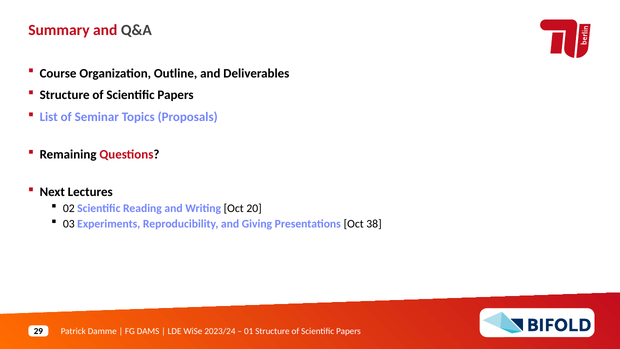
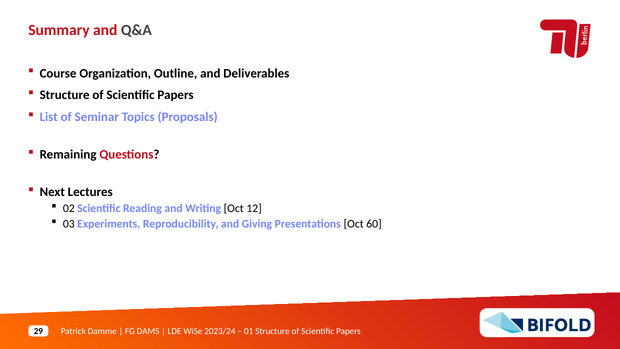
20: 20 -> 12
38: 38 -> 60
